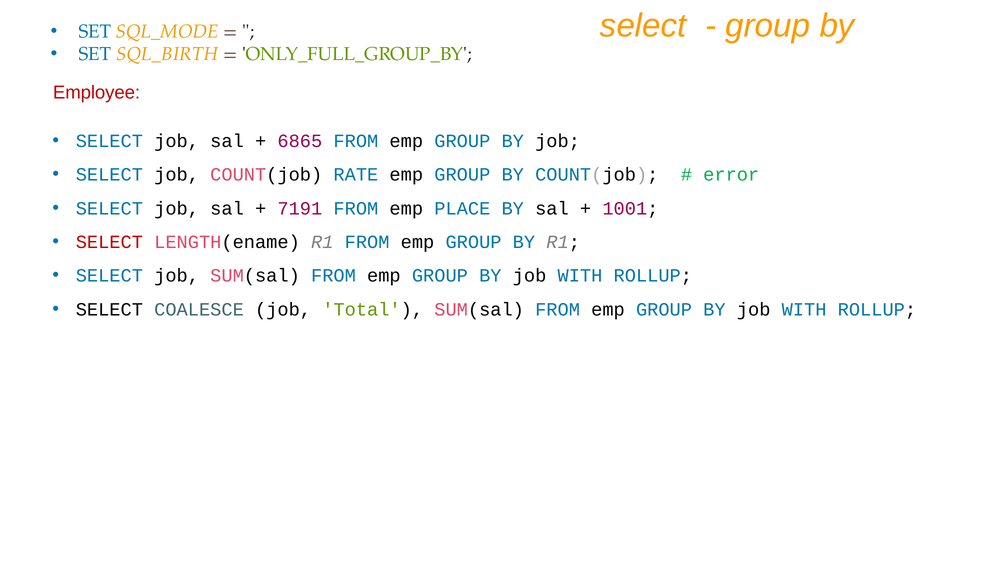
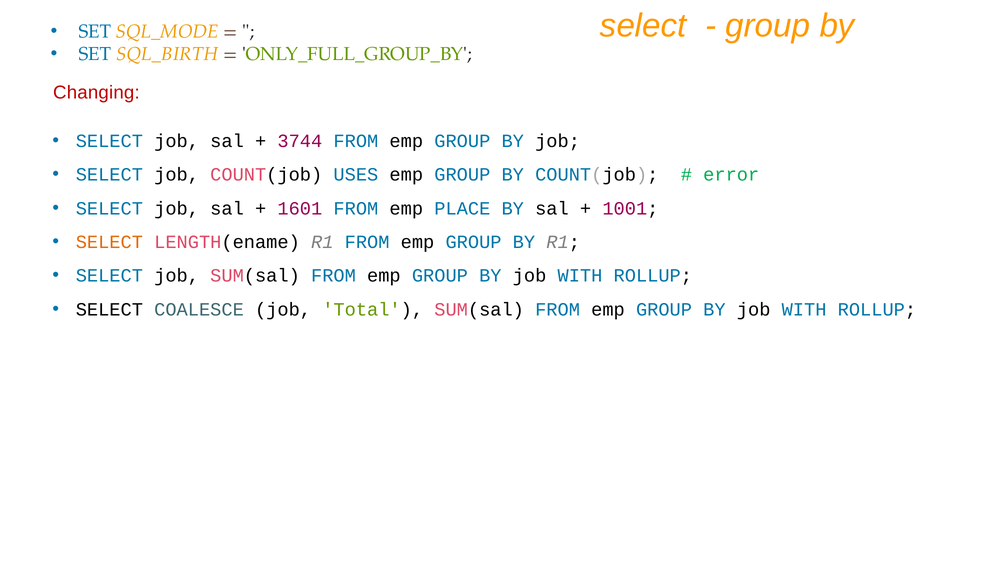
Employee: Employee -> Changing
6865: 6865 -> 3744
RATE: RATE -> USES
7191: 7191 -> 1601
SELECT at (109, 242) colour: red -> orange
